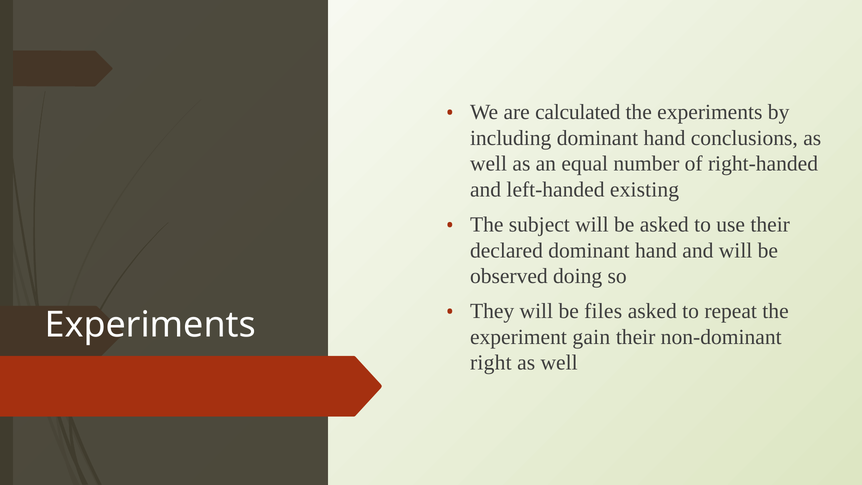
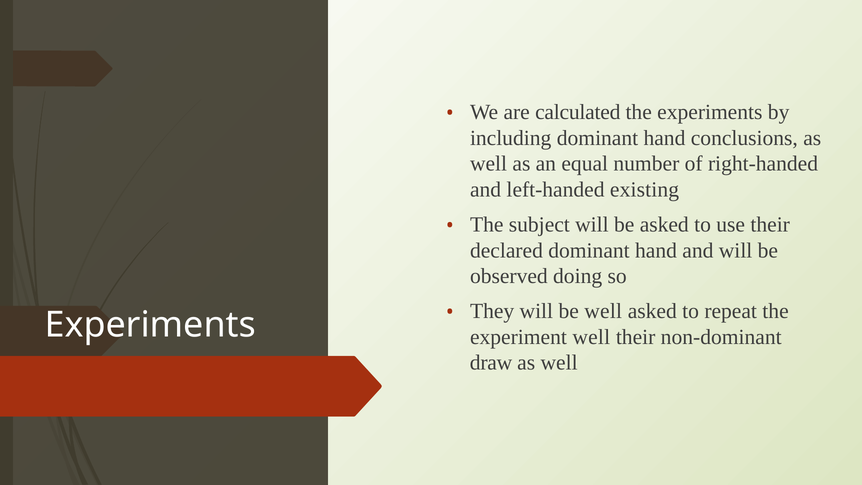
be files: files -> well
experiment gain: gain -> well
right: right -> draw
